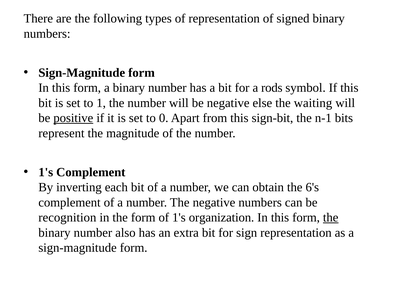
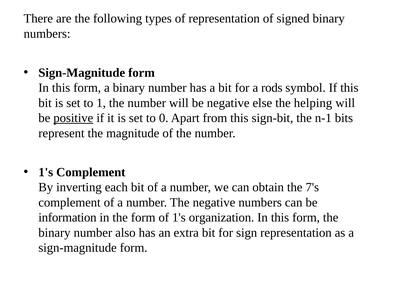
waiting: waiting -> helping
6's: 6's -> 7's
recognition: recognition -> information
the at (331, 217) underline: present -> none
